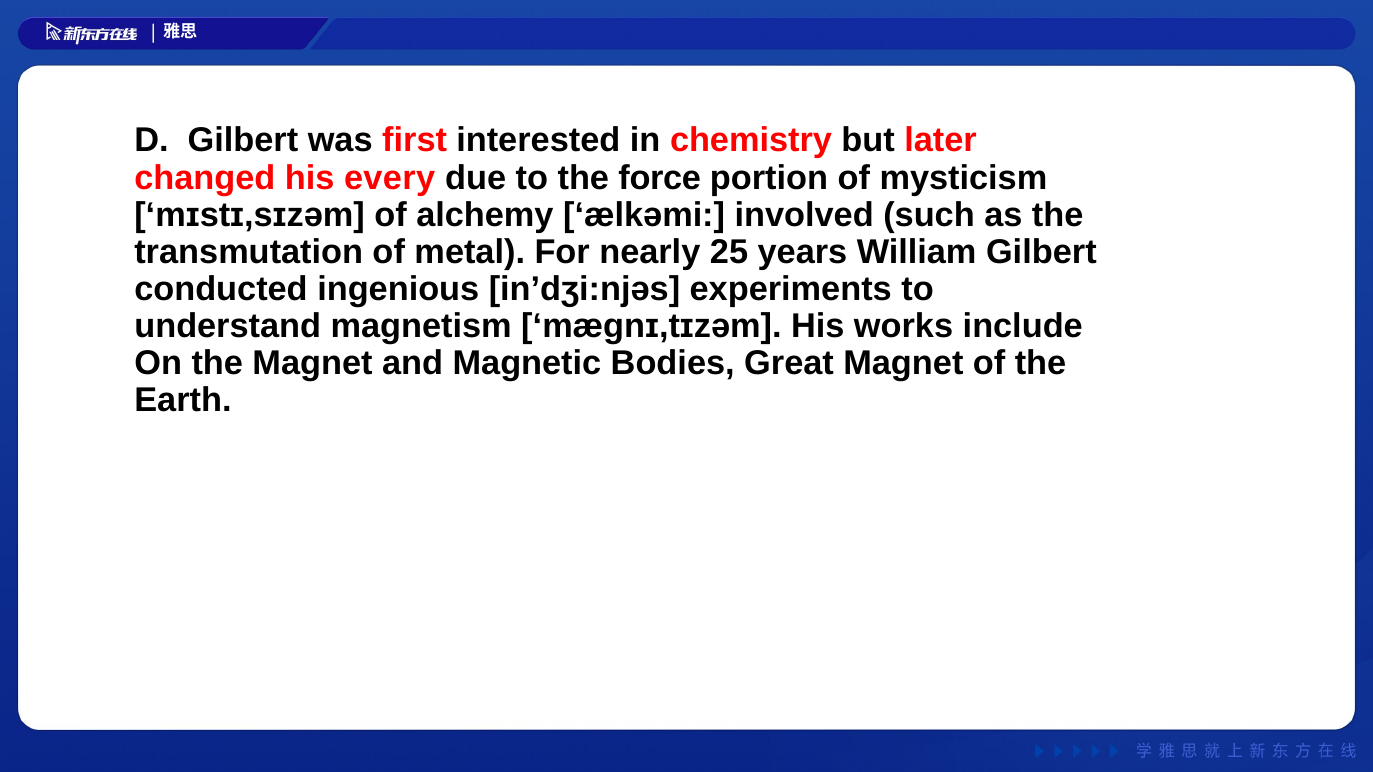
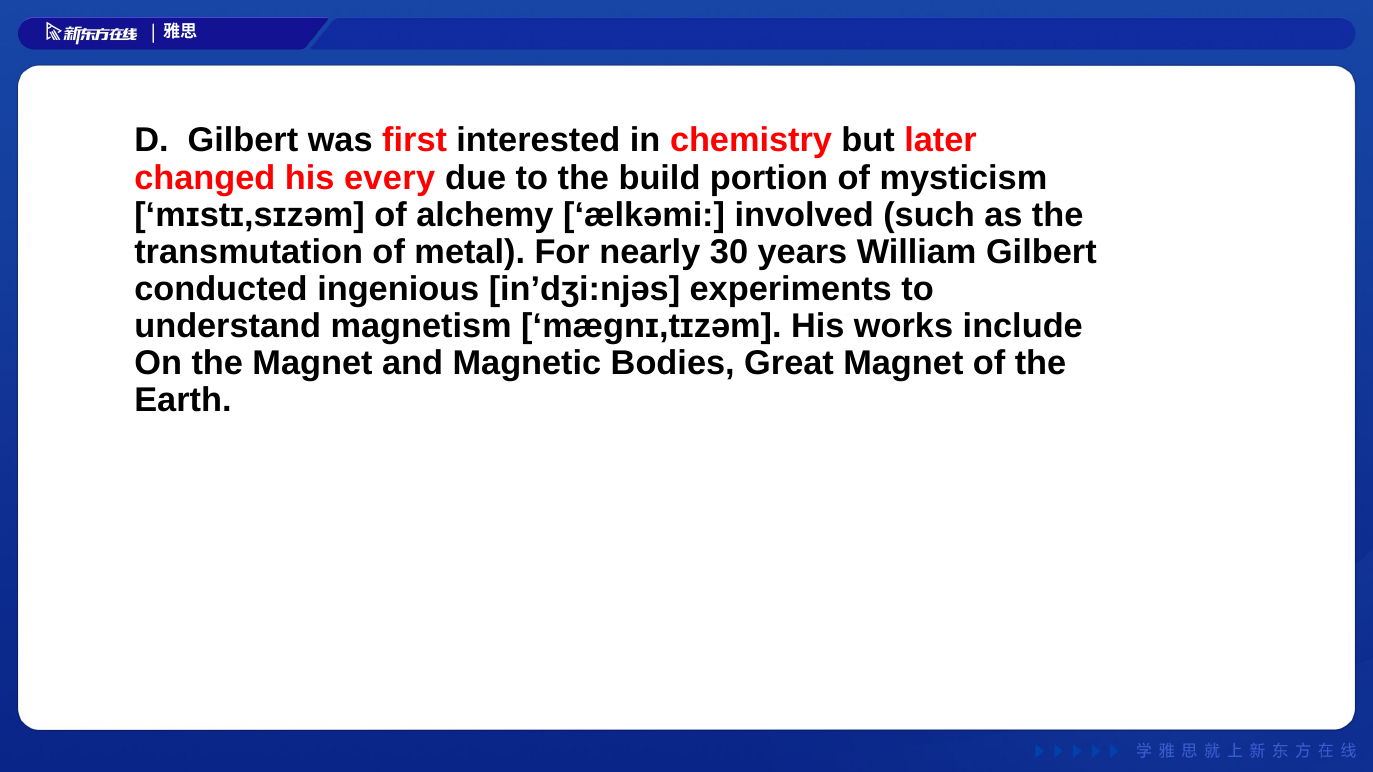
force: force -> build
25: 25 -> 30
